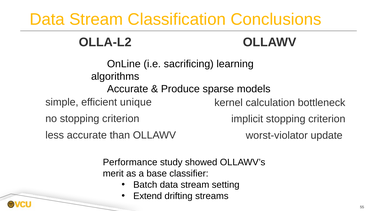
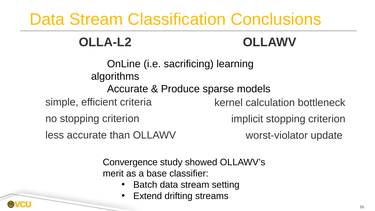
unique: unique -> criteria
Performance: Performance -> Convergence
